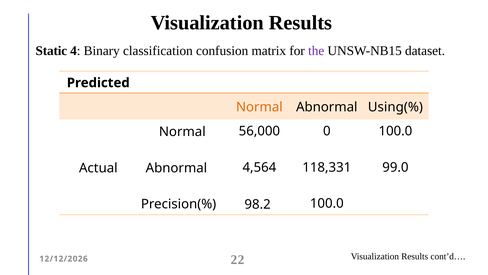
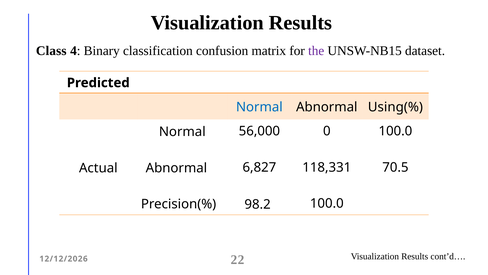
Static: Static -> Class
Normal at (259, 107) colour: orange -> blue
4,564: 4,564 -> 6,827
99.0: 99.0 -> 70.5
